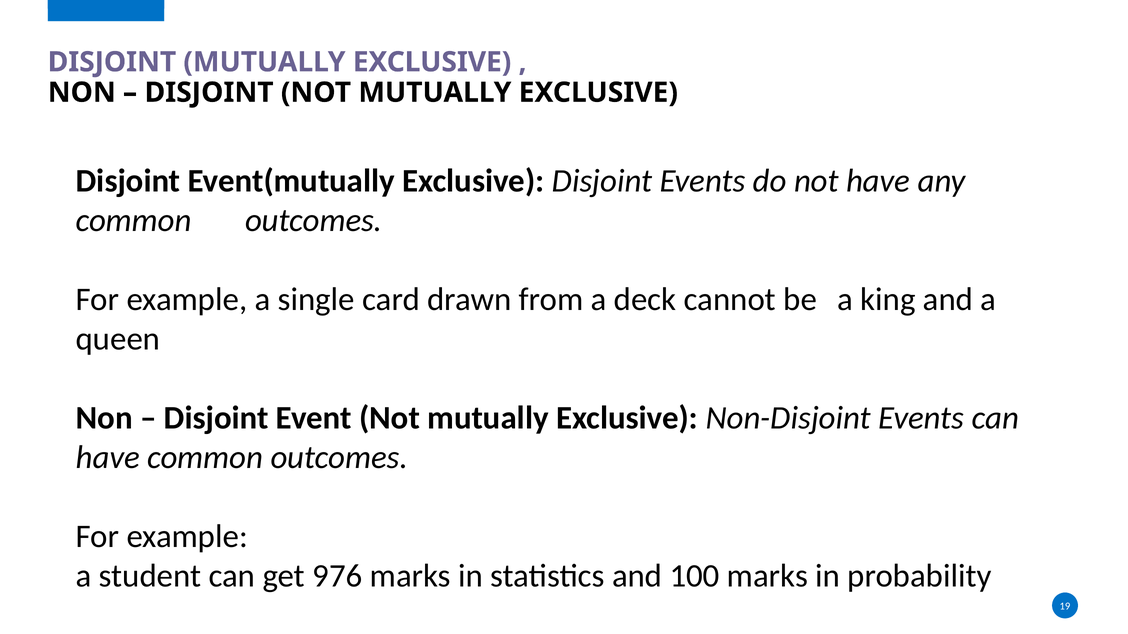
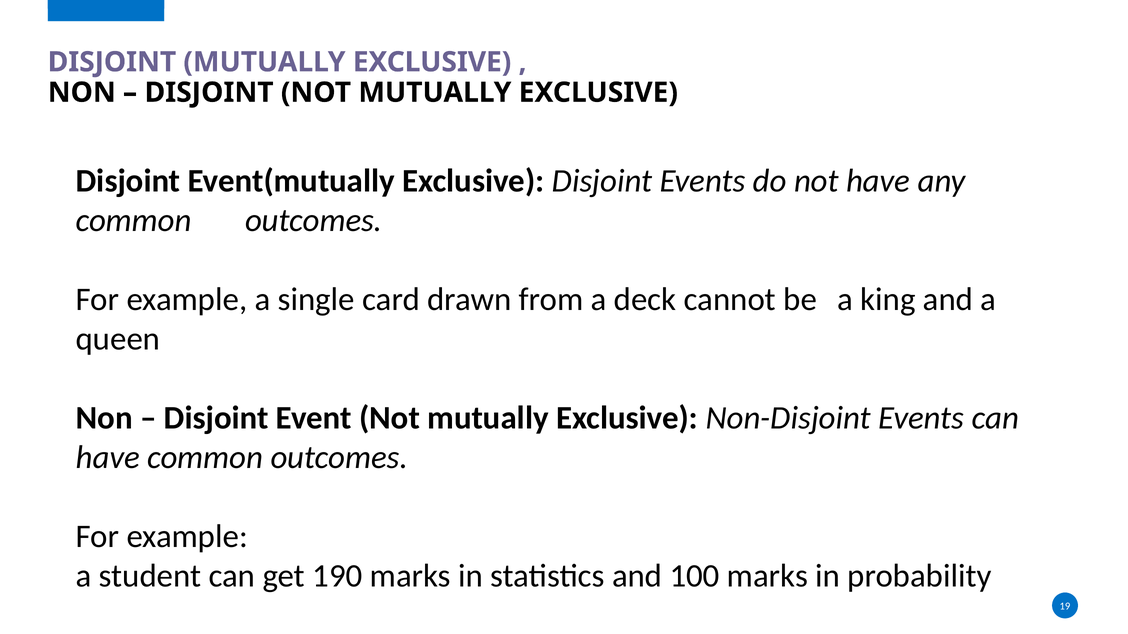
976: 976 -> 190
